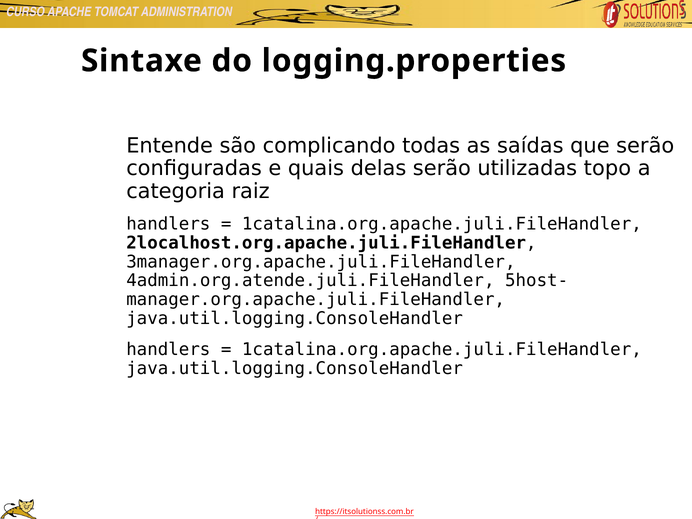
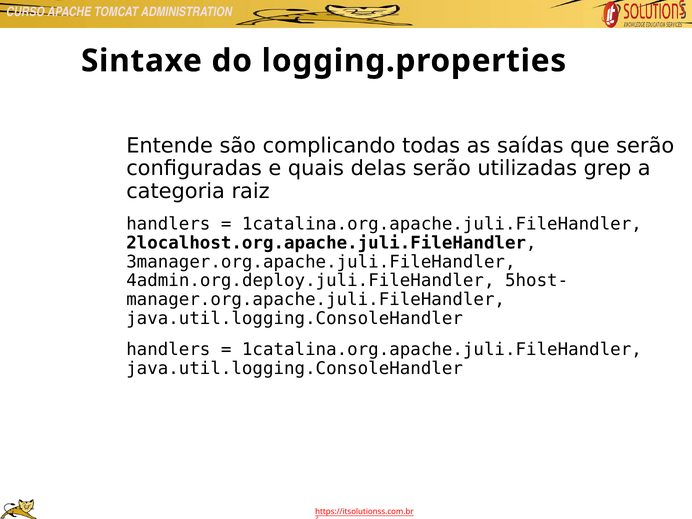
topo: topo -> grep
4admin.org.atende.juli.FileHandler: 4admin.org.atende.juli.FileHandler -> 4admin.org.deploy.juli.FileHandler
